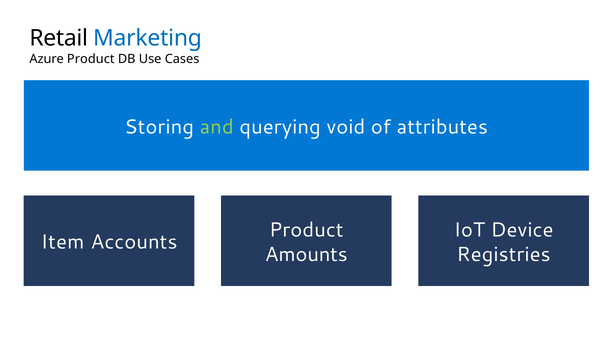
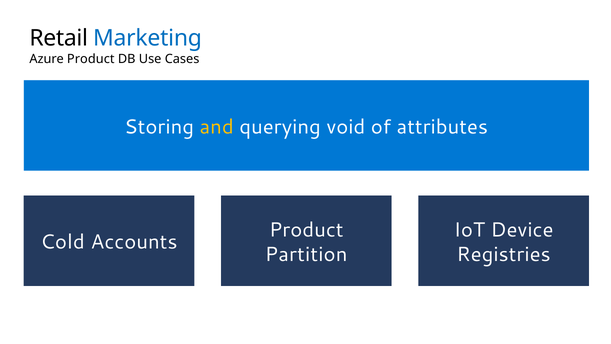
and colour: light green -> yellow
Item: Item -> Cold
Amounts: Amounts -> Partition
